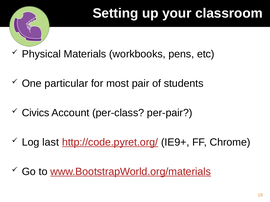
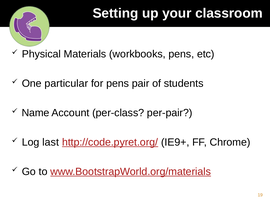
for most: most -> pens
Civics: Civics -> Name
